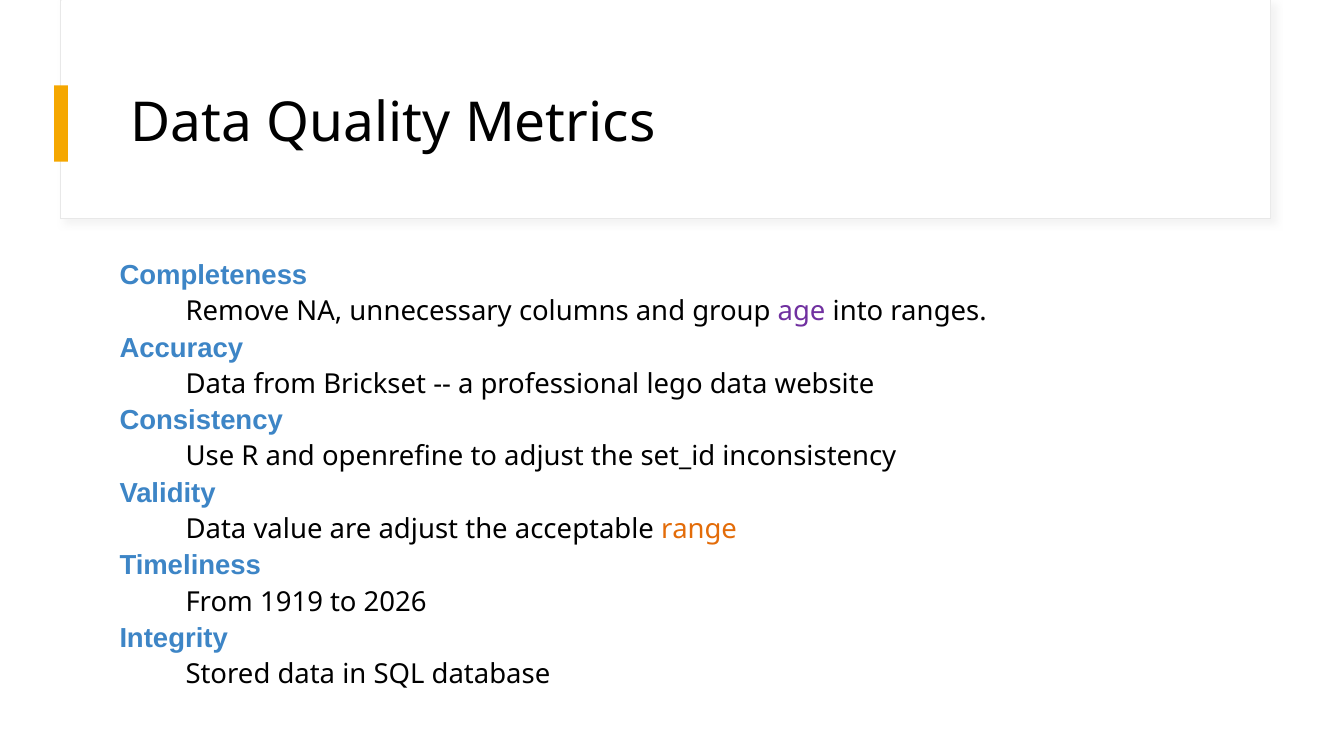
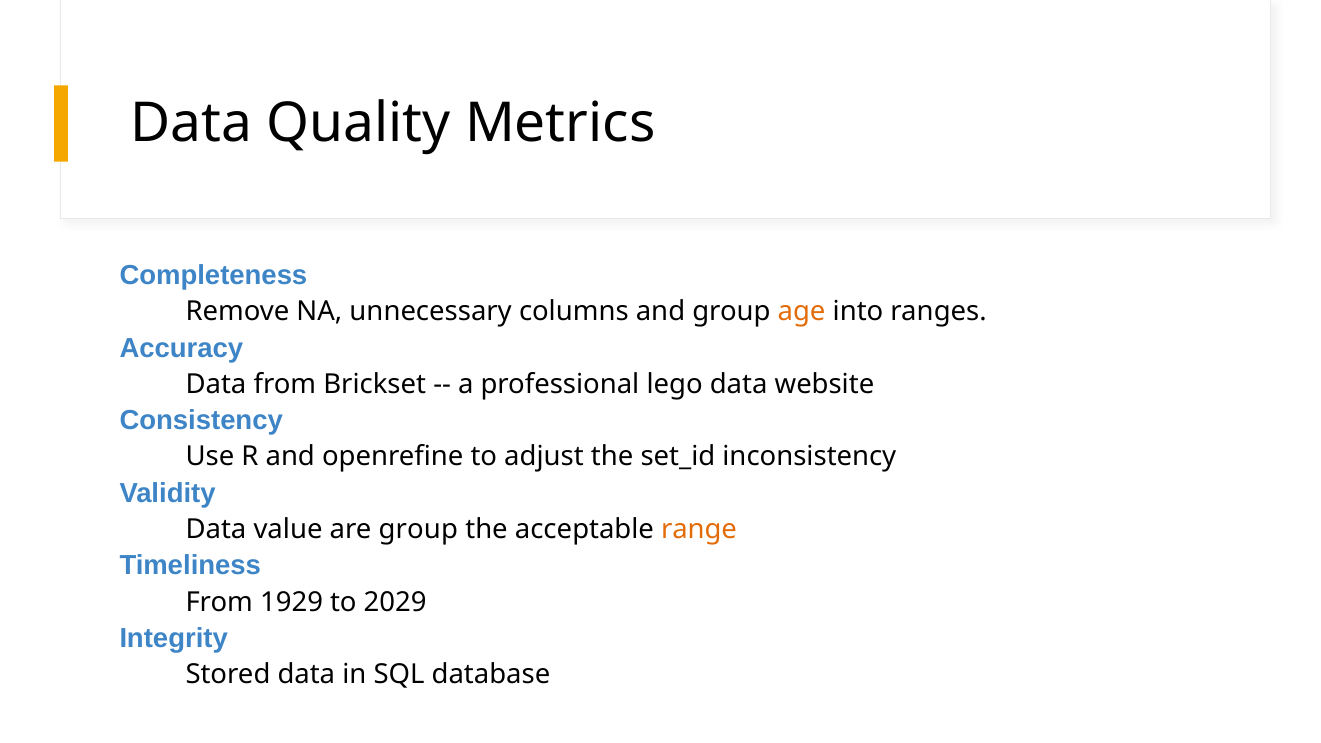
age colour: purple -> orange
are adjust: adjust -> group
1919: 1919 -> 1929
2026: 2026 -> 2029
